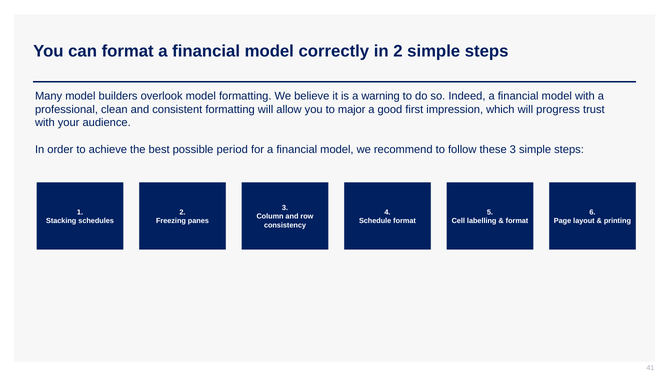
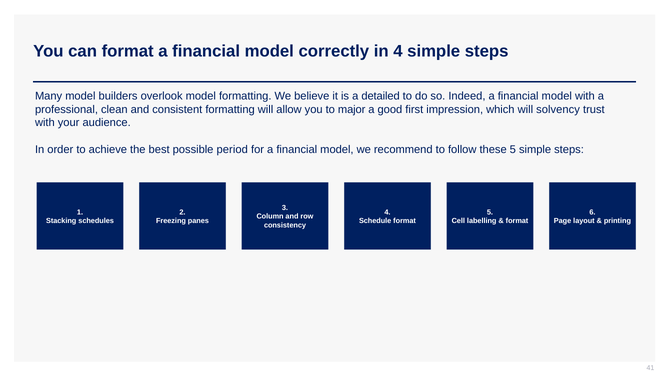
in 2: 2 -> 4
warning: warning -> detailed
progress: progress -> solvency
these 3: 3 -> 5
